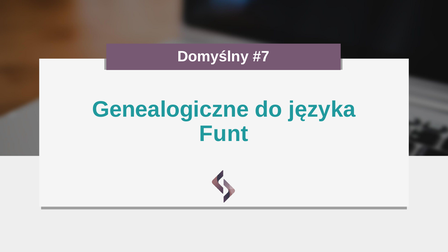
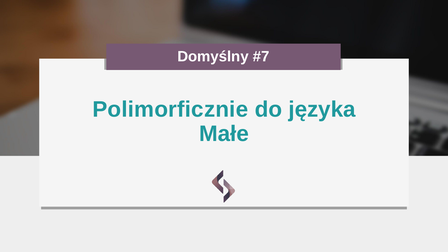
Genealogiczne: Genealogiczne -> Polimorficznie
Funt: Funt -> Małe
